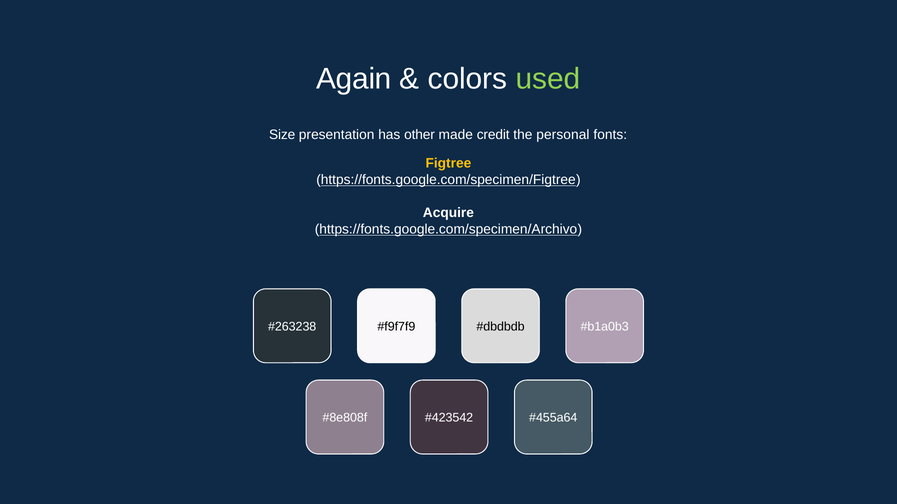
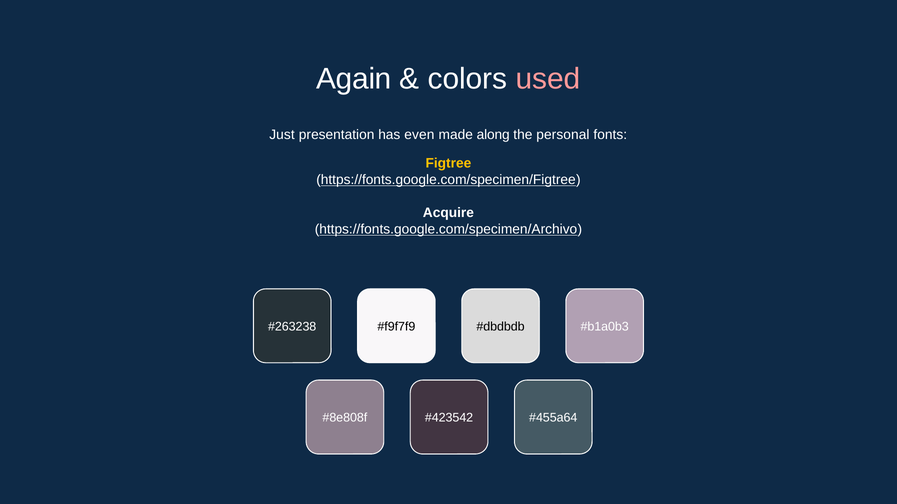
used colour: light green -> pink
Size: Size -> Just
other: other -> even
credit: credit -> along
